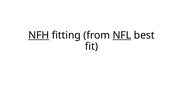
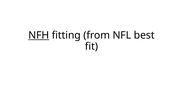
NFL underline: present -> none
